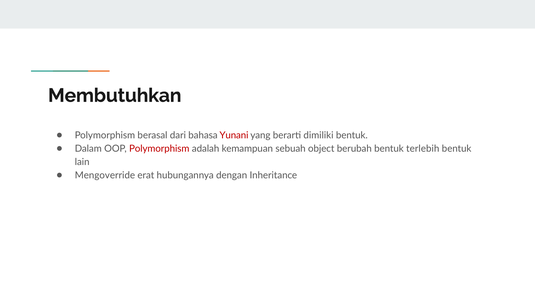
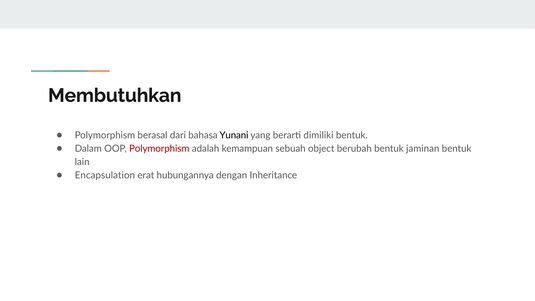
Yunani colour: red -> black
terlebih: terlebih -> jaminan
Mengoverride: Mengoverride -> Encapsulation
